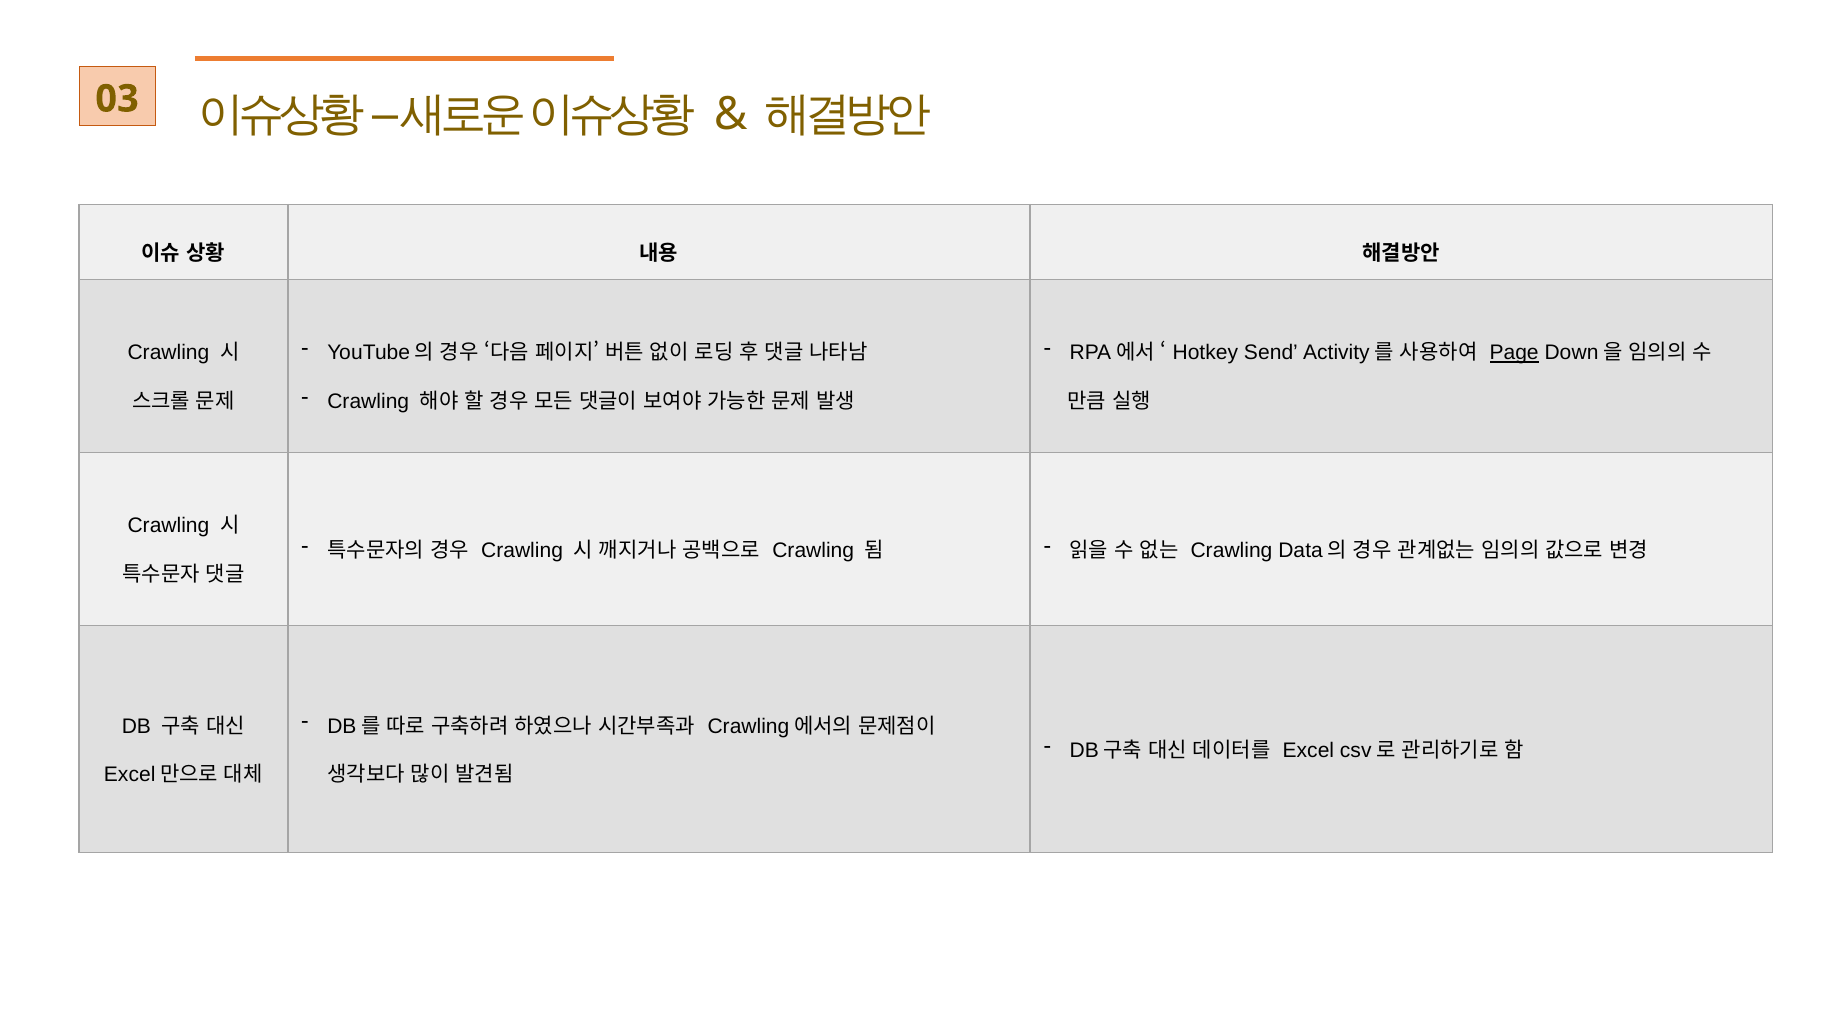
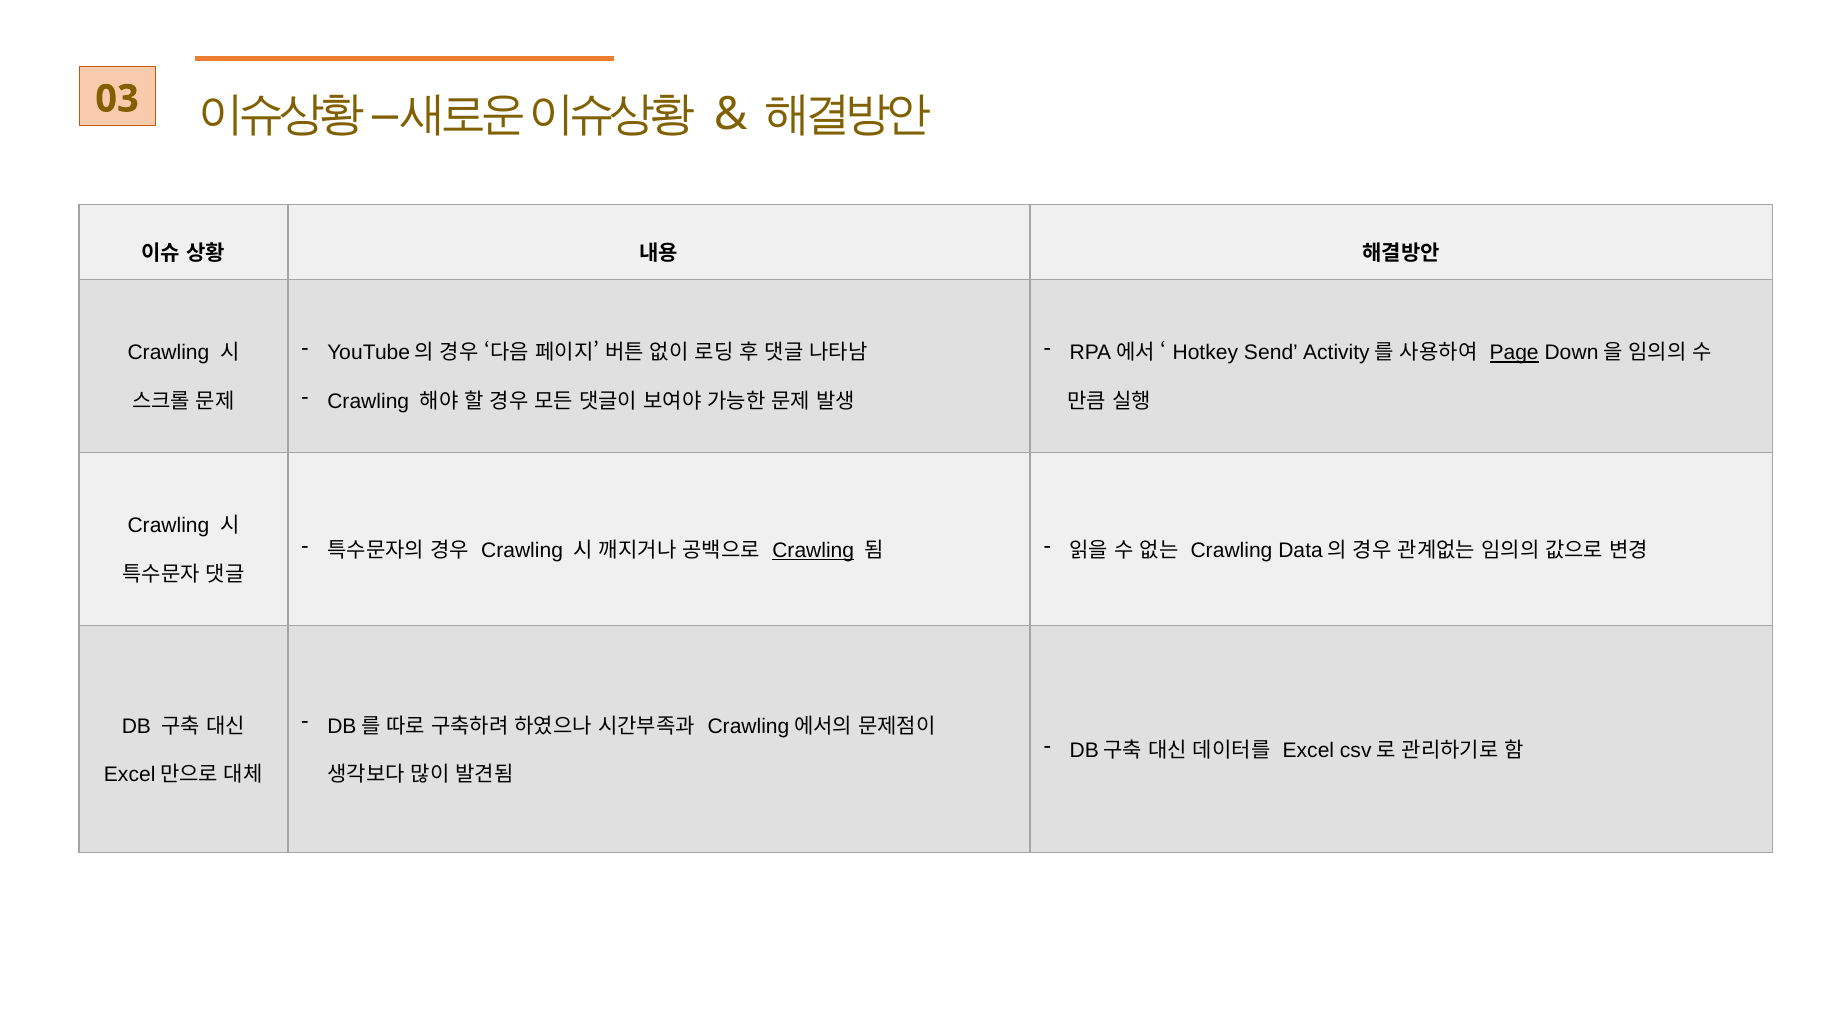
Crawling at (813, 550) underline: none -> present
